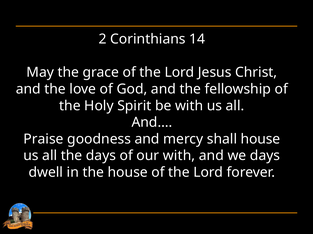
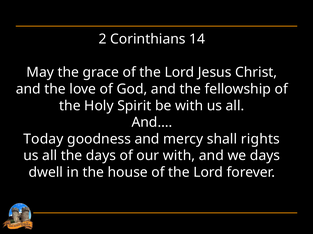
Praise: Praise -> Today
shall house: house -> rights
